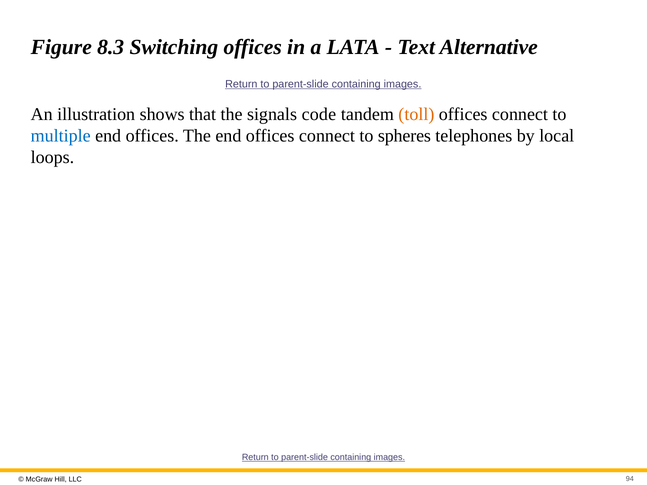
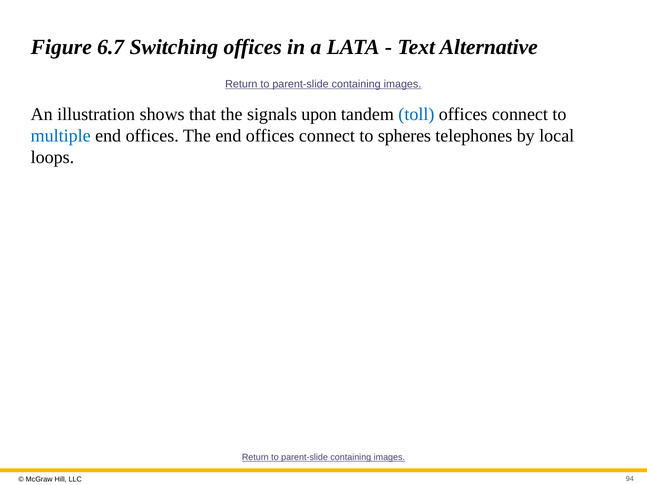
8.3: 8.3 -> 6.7
code: code -> upon
toll colour: orange -> blue
